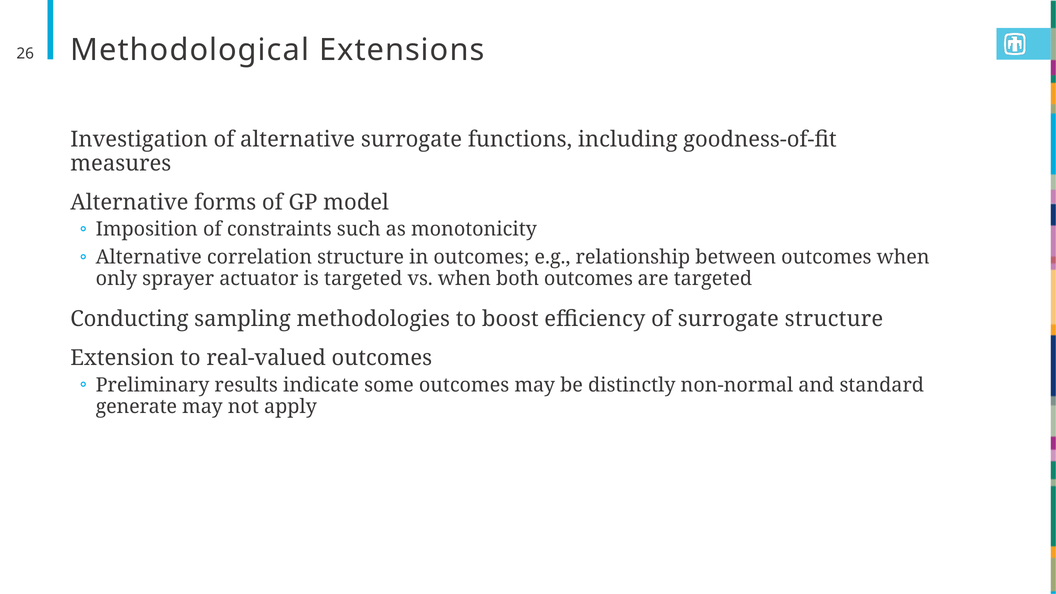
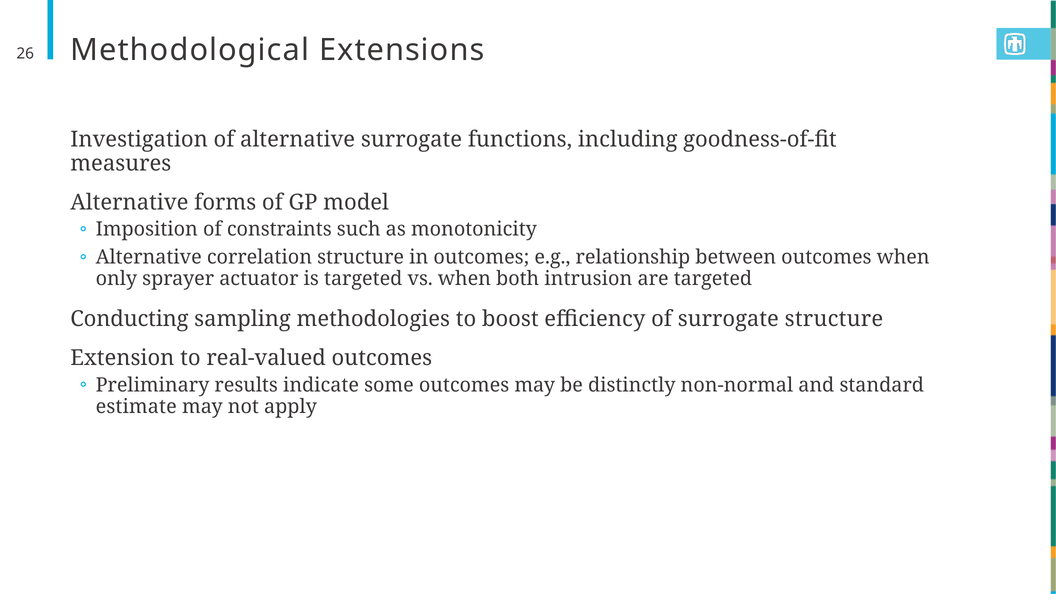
both outcomes: outcomes -> intrusion
generate: generate -> estimate
